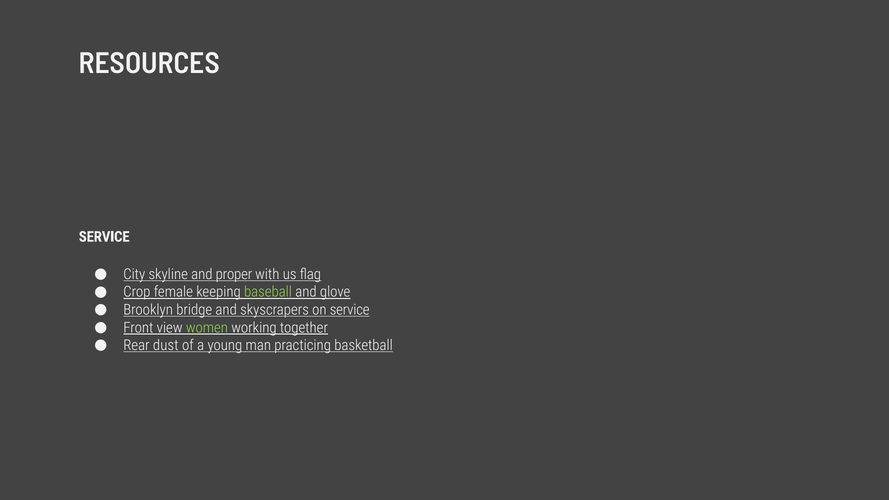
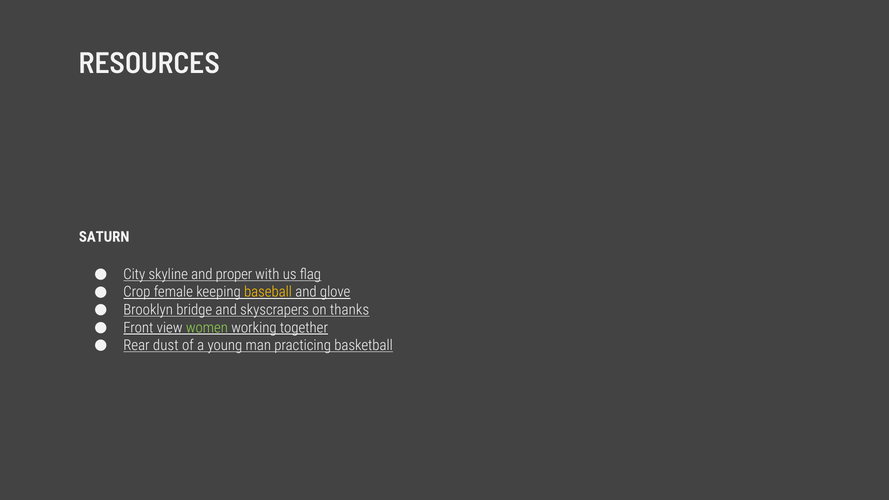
SERVICE at (104, 237): SERVICE -> SATURN
baseball colour: light green -> yellow
on service: service -> thanks
